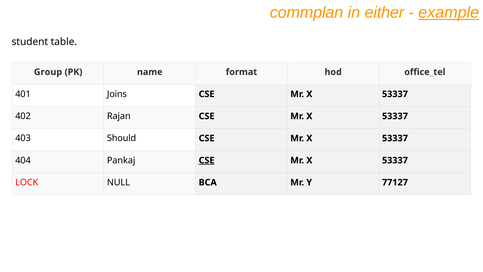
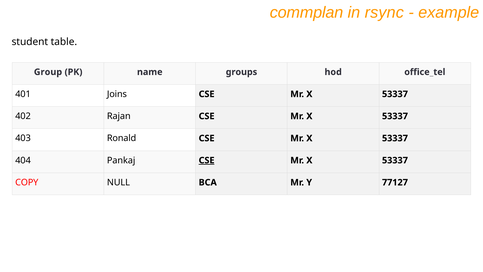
either: either -> rsync
example underline: present -> none
format: format -> groups
Should: Should -> Ronald
LOCK: LOCK -> COPY
